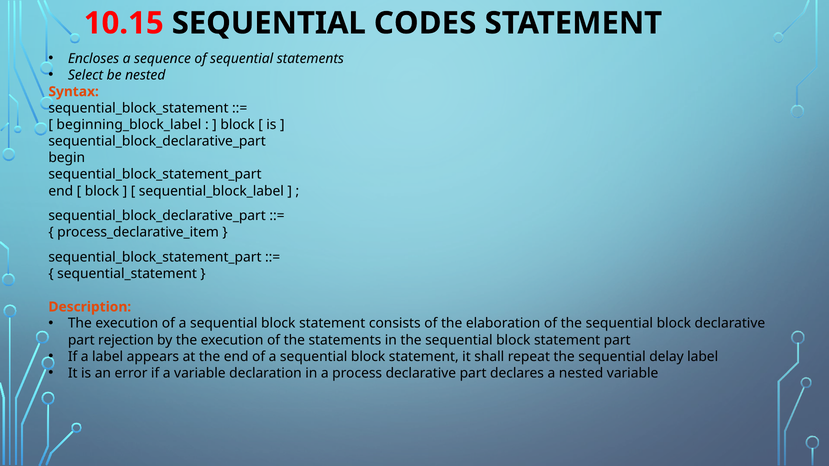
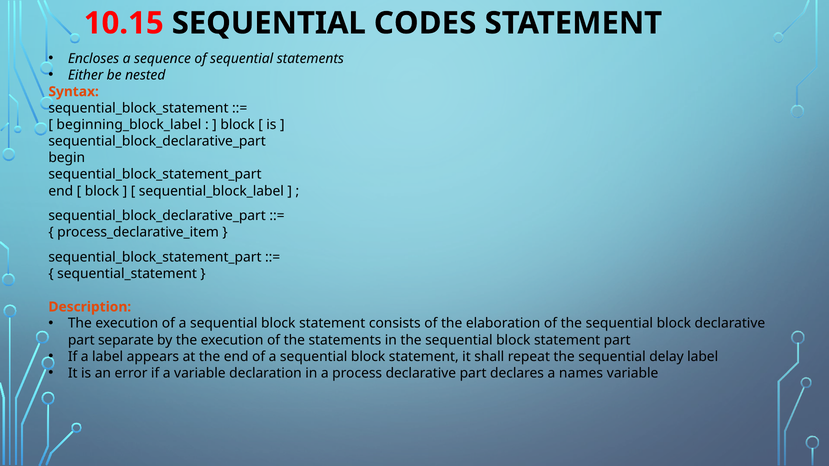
Select: Select -> Either
rejection: rejection -> separate
a nested: nested -> names
